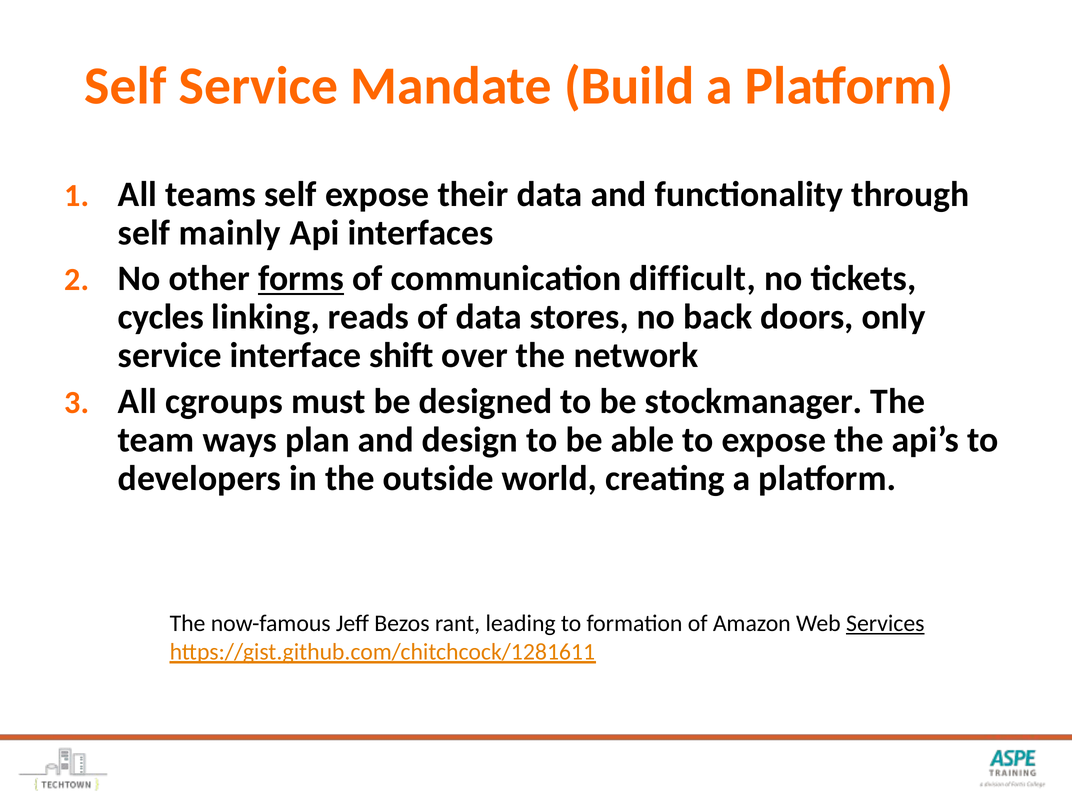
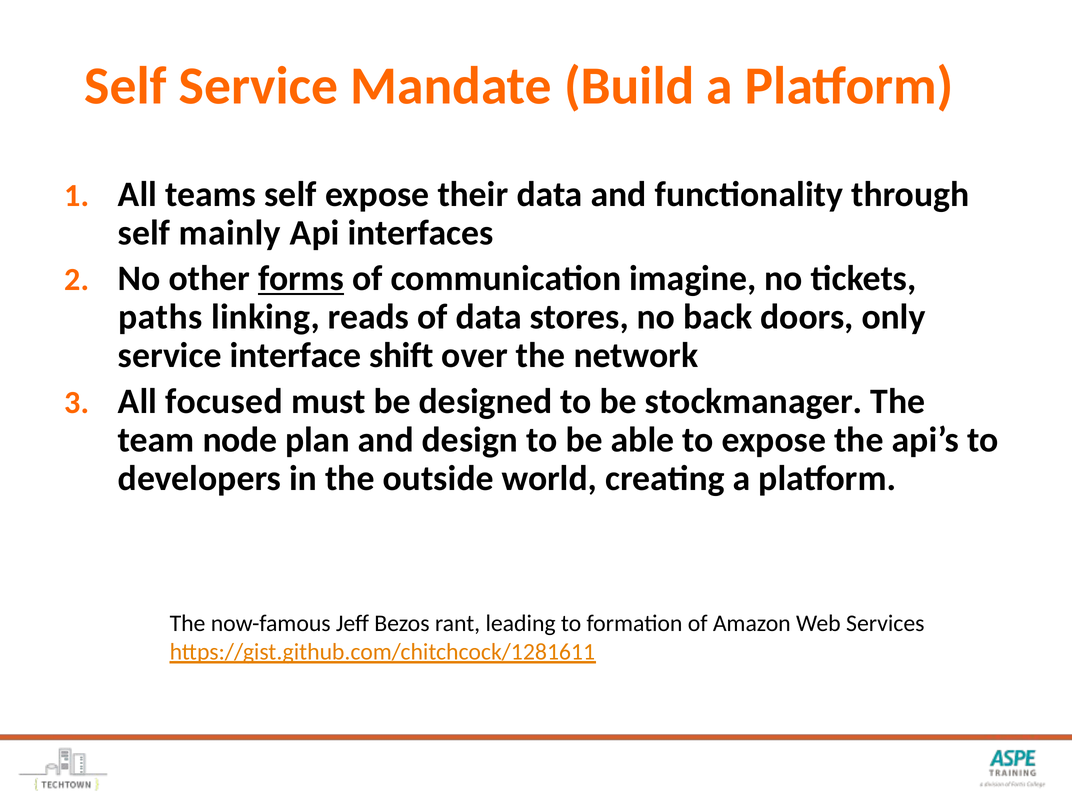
difficult: difficult -> imagine
cycles: cycles -> paths
cgroups: cgroups -> focused
ways: ways -> node
Services underline: present -> none
